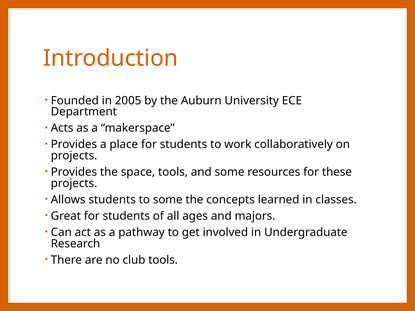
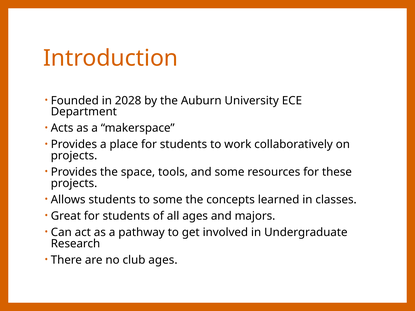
2005: 2005 -> 2028
club tools: tools -> ages
